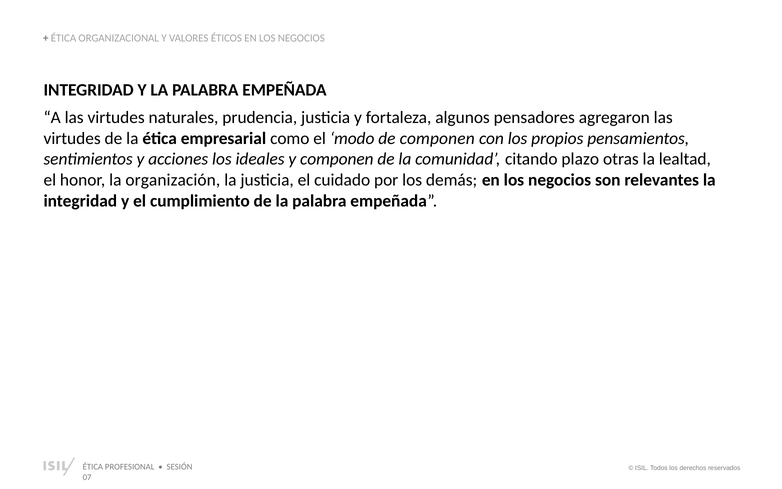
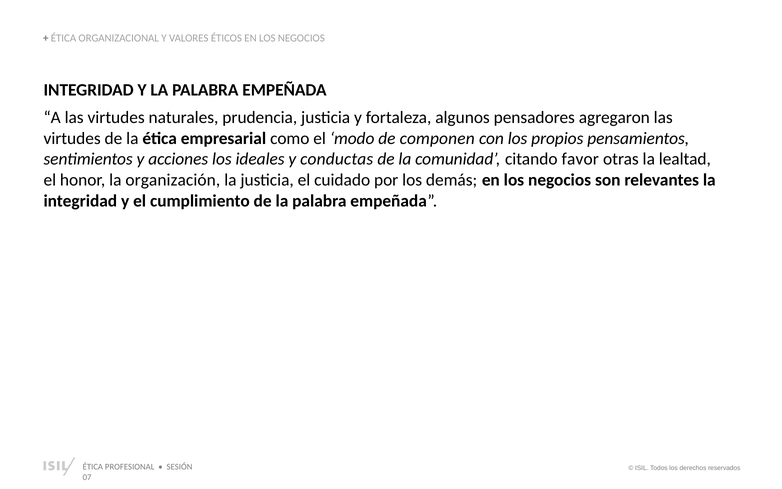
y componen: componen -> conductas
plazo: plazo -> favor
